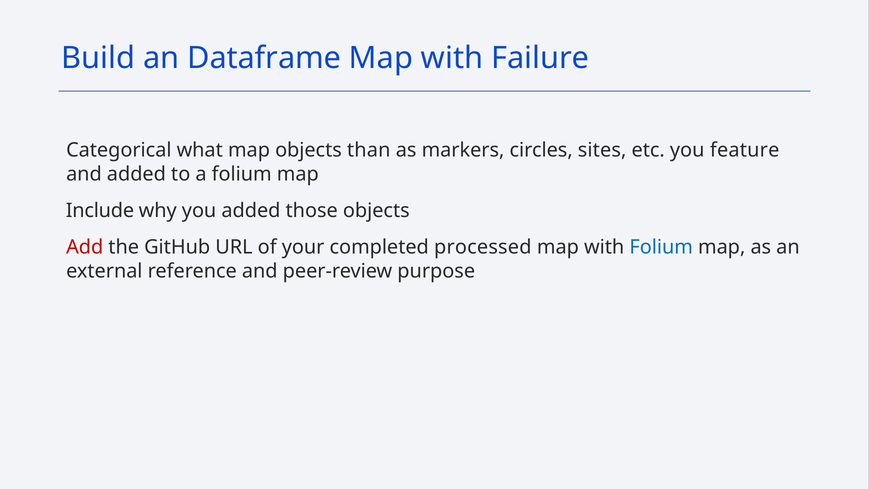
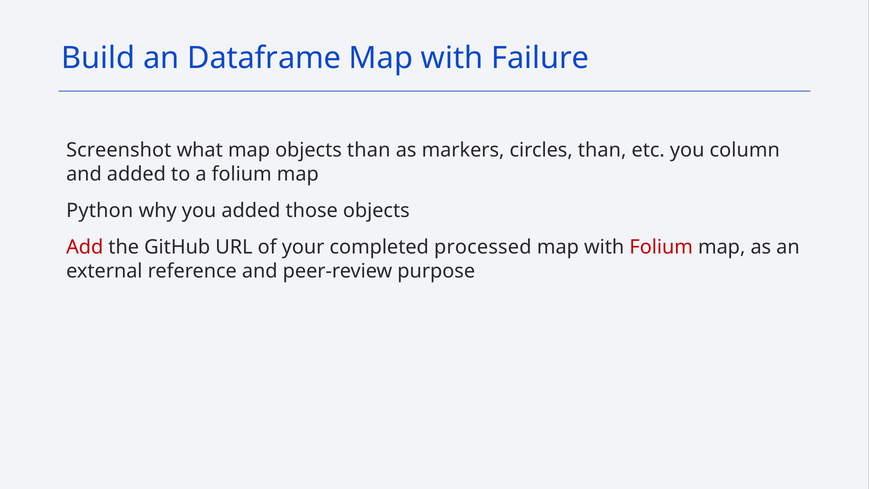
Categorical: Categorical -> Screenshot
circles sites: sites -> than
feature: feature -> column
Include: Include -> Python
Folium at (661, 247) colour: blue -> red
